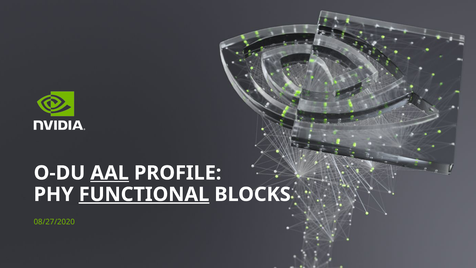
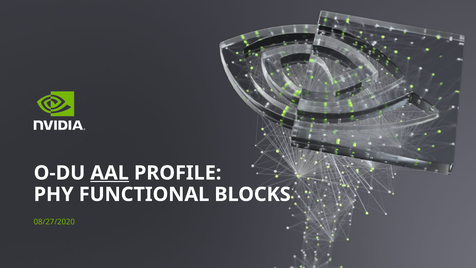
FUNCTIONAL underline: present -> none
